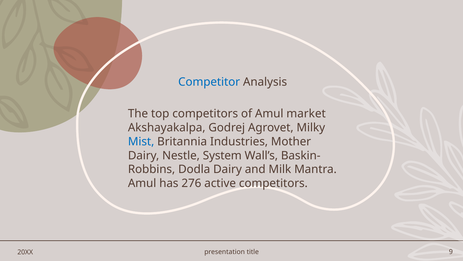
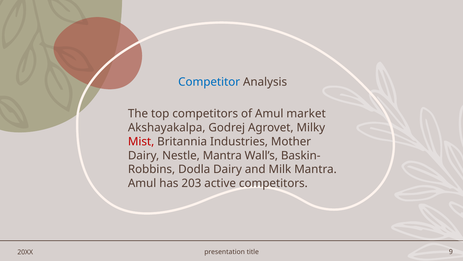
Mist colour: blue -> red
Nestle System: System -> Mantra
276: 276 -> 203
